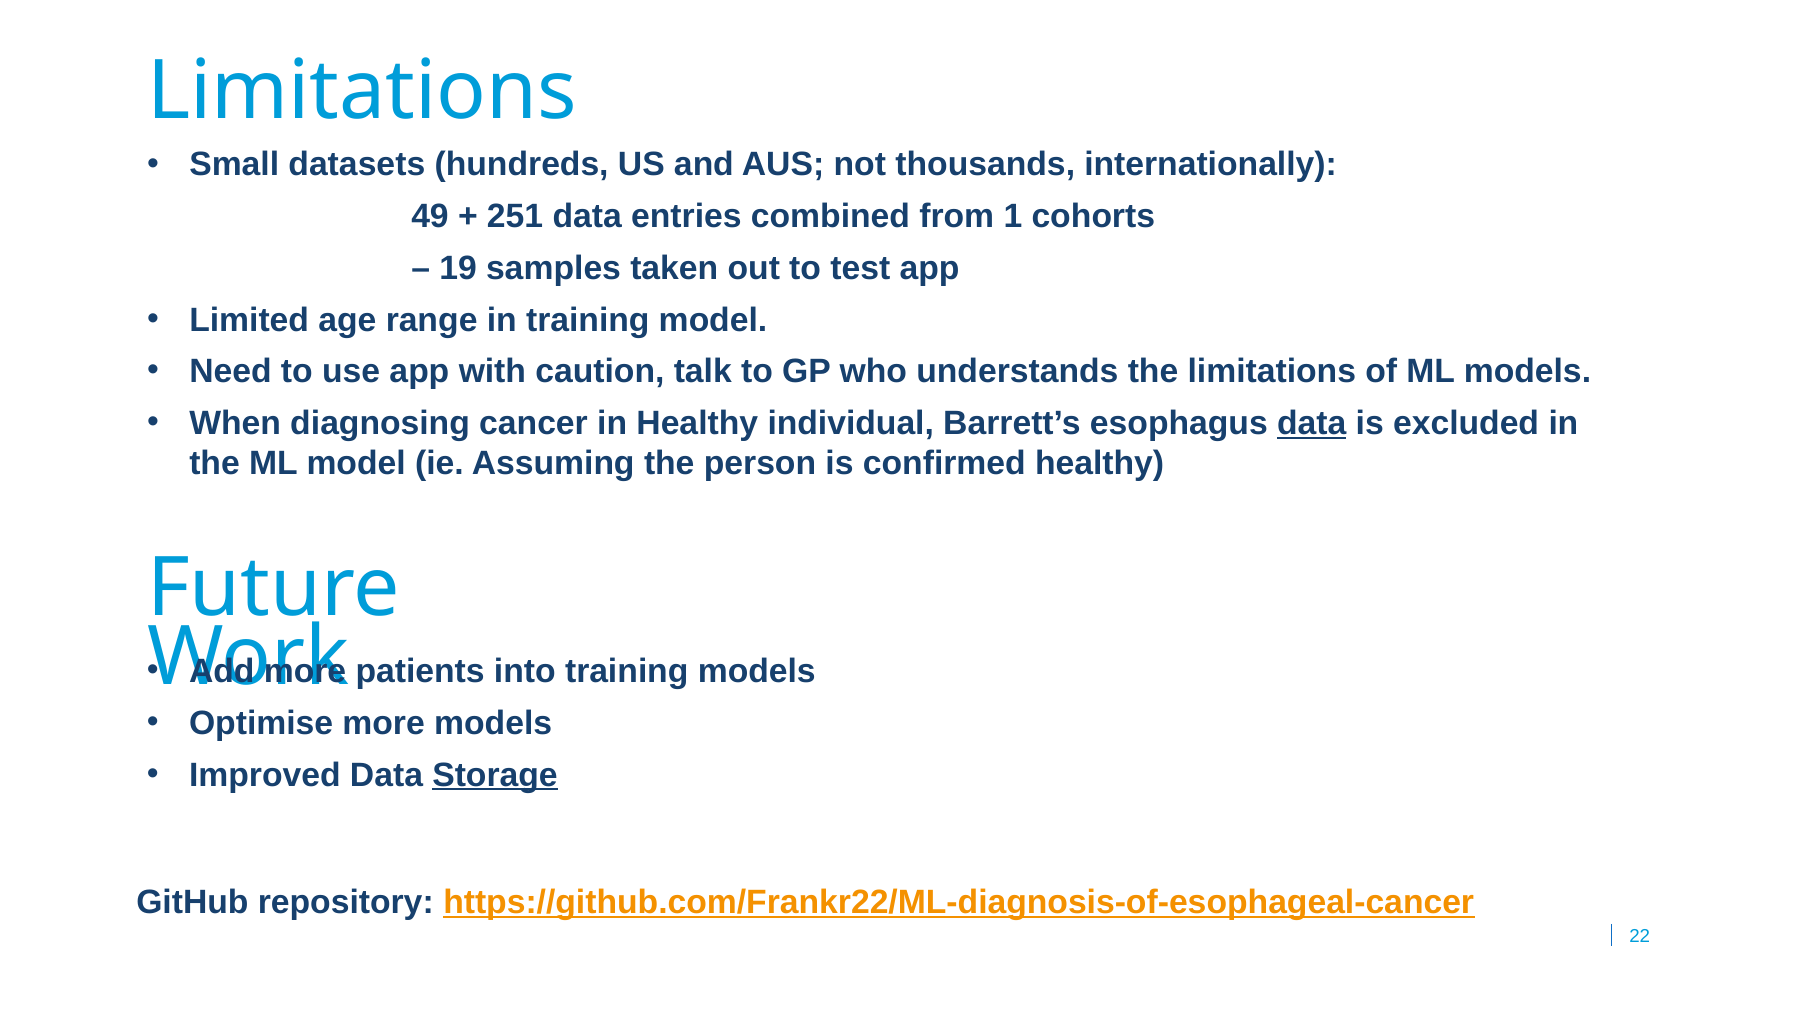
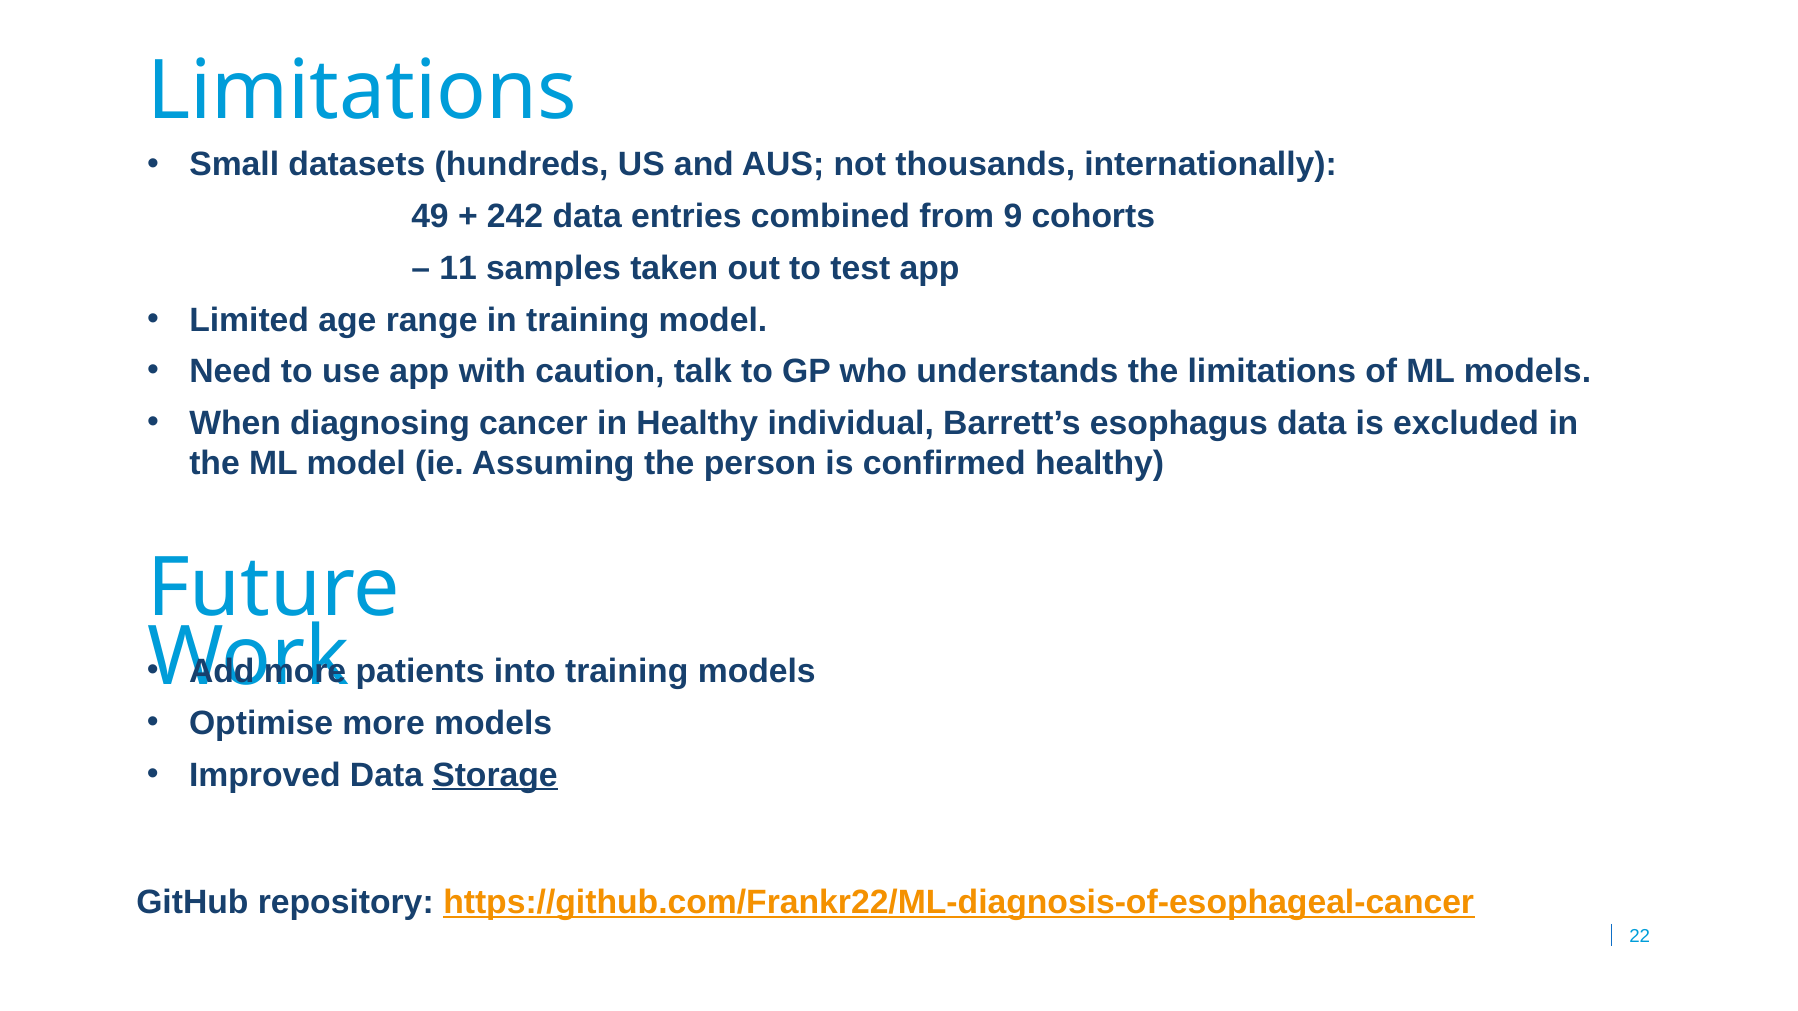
251: 251 -> 242
1: 1 -> 9
19: 19 -> 11
data at (1312, 423) underline: present -> none
